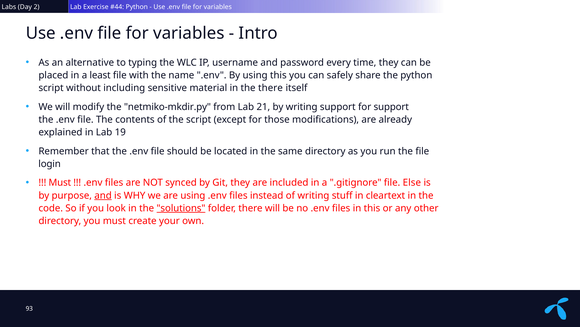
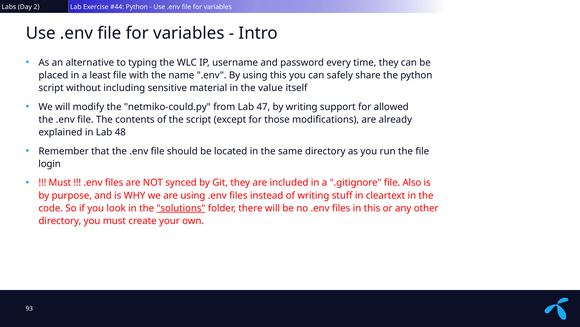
the there: there -> value
netmiko-mkdir.py: netmiko-mkdir.py -> netmiko-could.py
21: 21 -> 47
for support: support -> allowed
19: 19 -> 48
Else: Else -> Also
and at (103, 195) underline: present -> none
